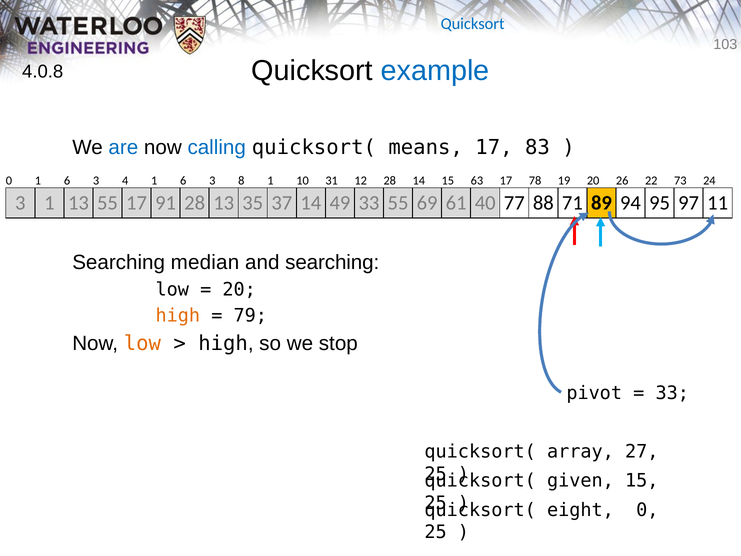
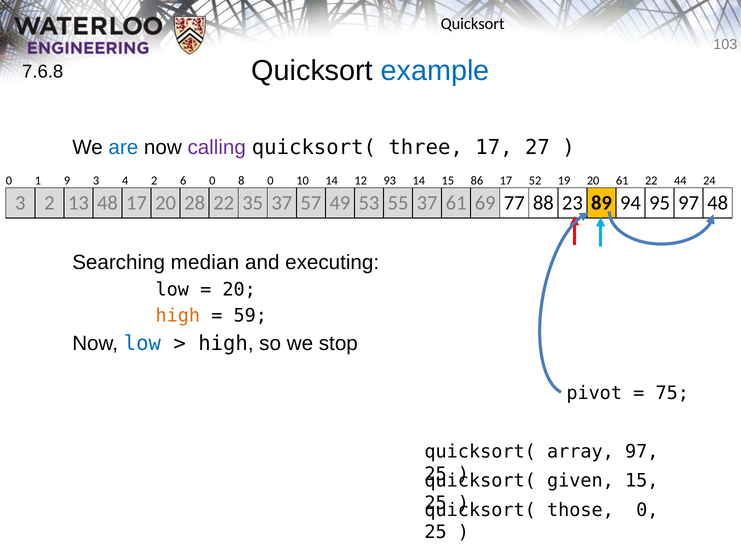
Quicksort at (473, 24) colour: blue -> black
4.0.8: 4.0.8 -> 7.6.8
calling colour: blue -> purple
means: means -> three
83: 83 -> 27
0 1 6: 6 -> 9
4 1: 1 -> 2
3 at (212, 180): 3 -> 0
8 1: 1 -> 0
10 31: 31 -> 14
12 28: 28 -> 93
63: 63 -> 86
78: 78 -> 52
20 26: 26 -> 61
73: 73 -> 44
3 1: 1 -> 2
13 55: 55 -> 48
17 91: 91 -> 20
28 13: 13 -> 22
37 14: 14 -> 57
49 33: 33 -> 53
55 69: 69 -> 37
40: 40 -> 69
71: 71 -> 23
11 at (718, 203): 11 -> 48
and searching: searching -> executing
79: 79 -> 59
low at (142, 343) colour: orange -> blue
33 at (672, 393): 33 -> 75
array 27: 27 -> 97
eight: eight -> those
